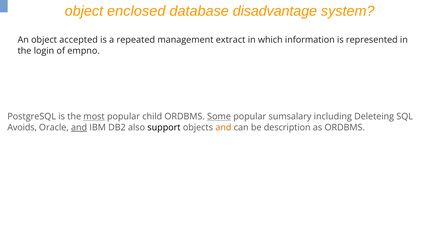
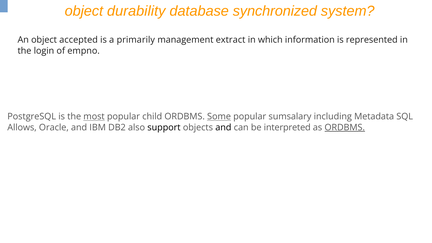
enclosed: enclosed -> durability
disadvantage: disadvantage -> synchronized
repeated: repeated -> primarily
Deleteing: Deleteing -> Metadata
Avoids: Avoids -> Allows
and at (79, 127) underline: present -> none
and at (223, 127) colour: orange -> black
description: description -> interpreted
ORDBMS at (345, 127) underline: none -> present
